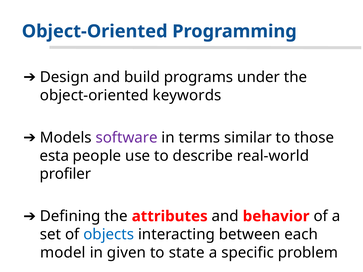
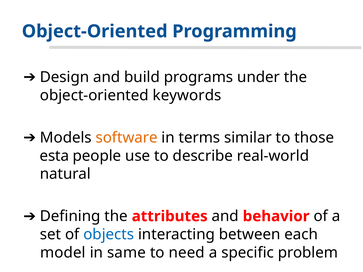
software colour: purple -> orange
profiler: profiler -> natural
given: given -> same
state: state -> need
